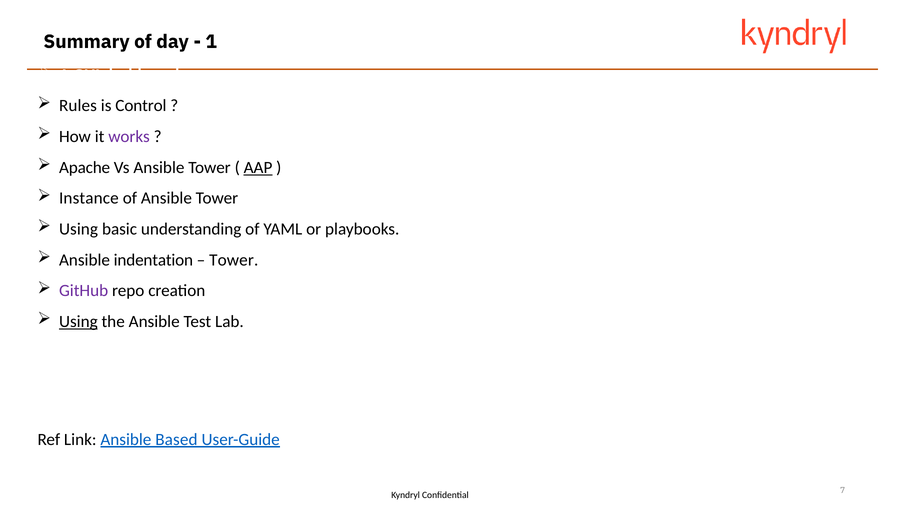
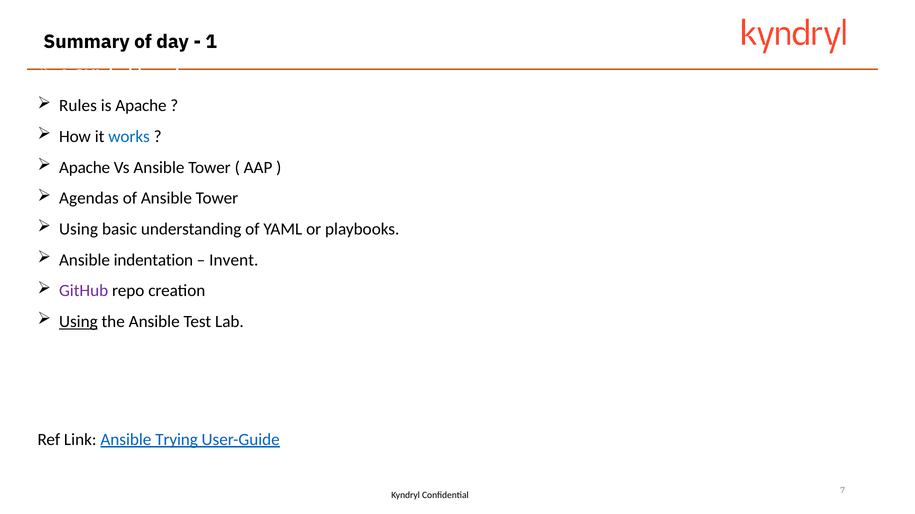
is Control: Control -> Apache
works colour: purple -> blue
AAP underline: present -> none
Instance: Instance -> Agendas
Tower at (234, 260): Tower -> Invent
Based: Based -> Trying
